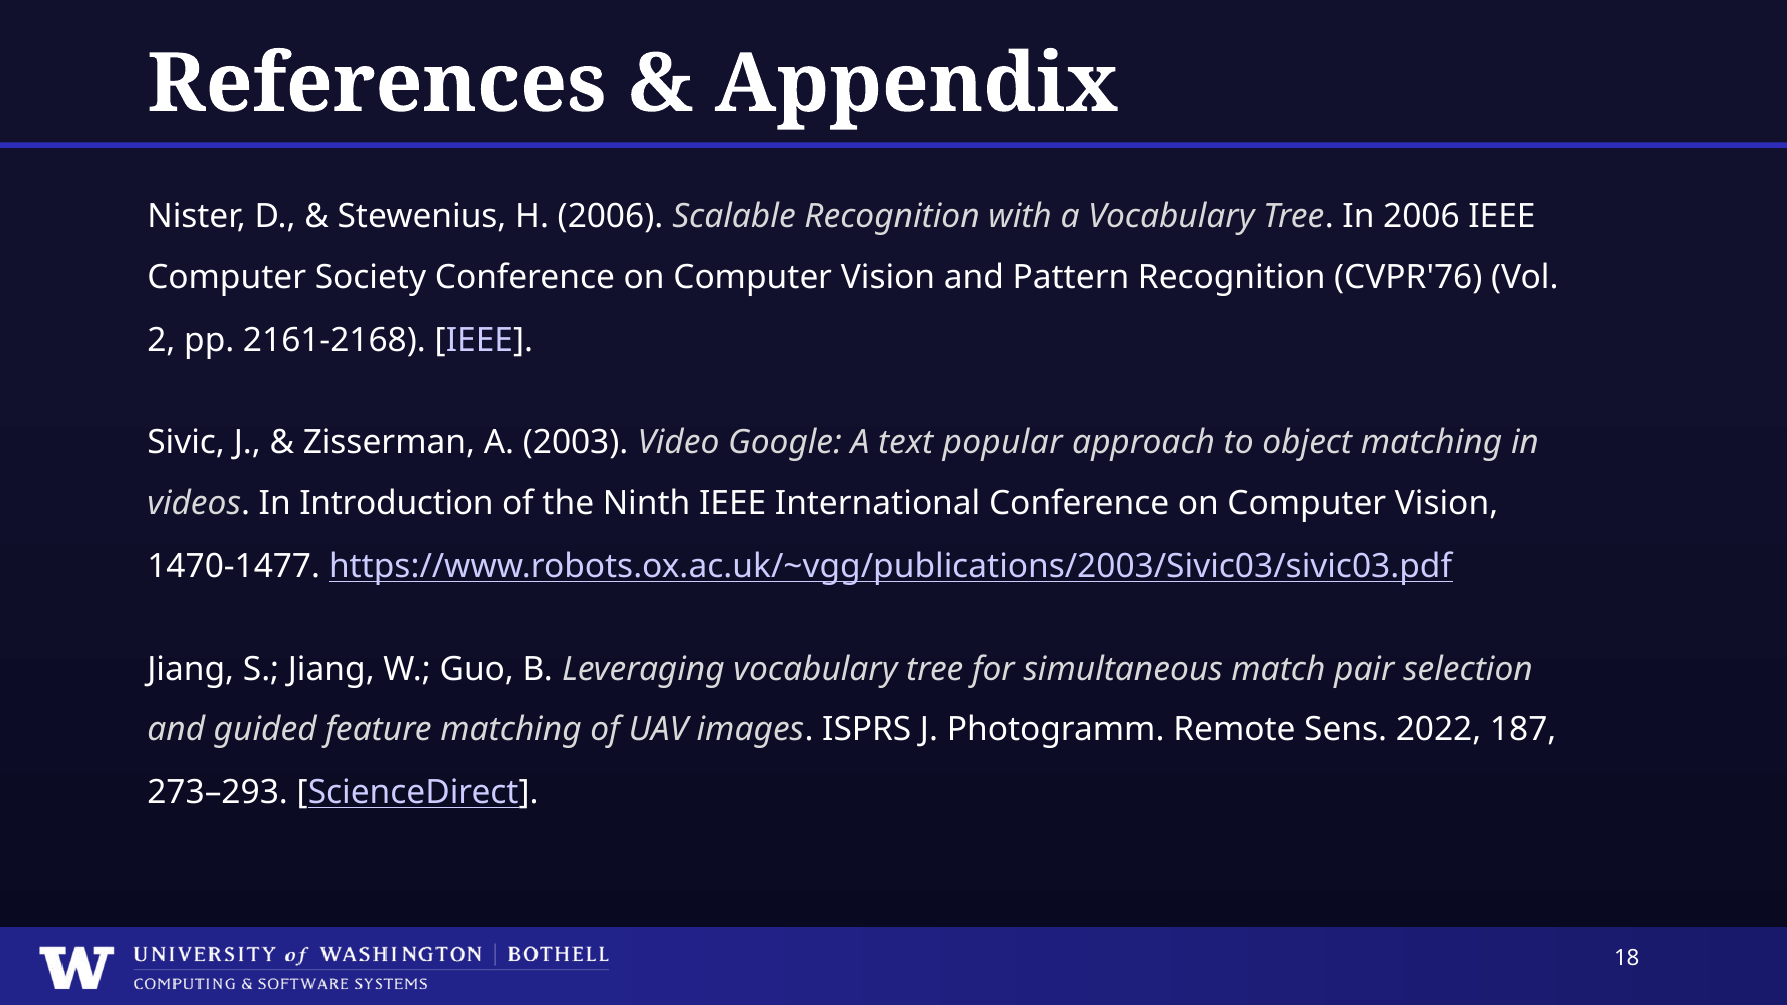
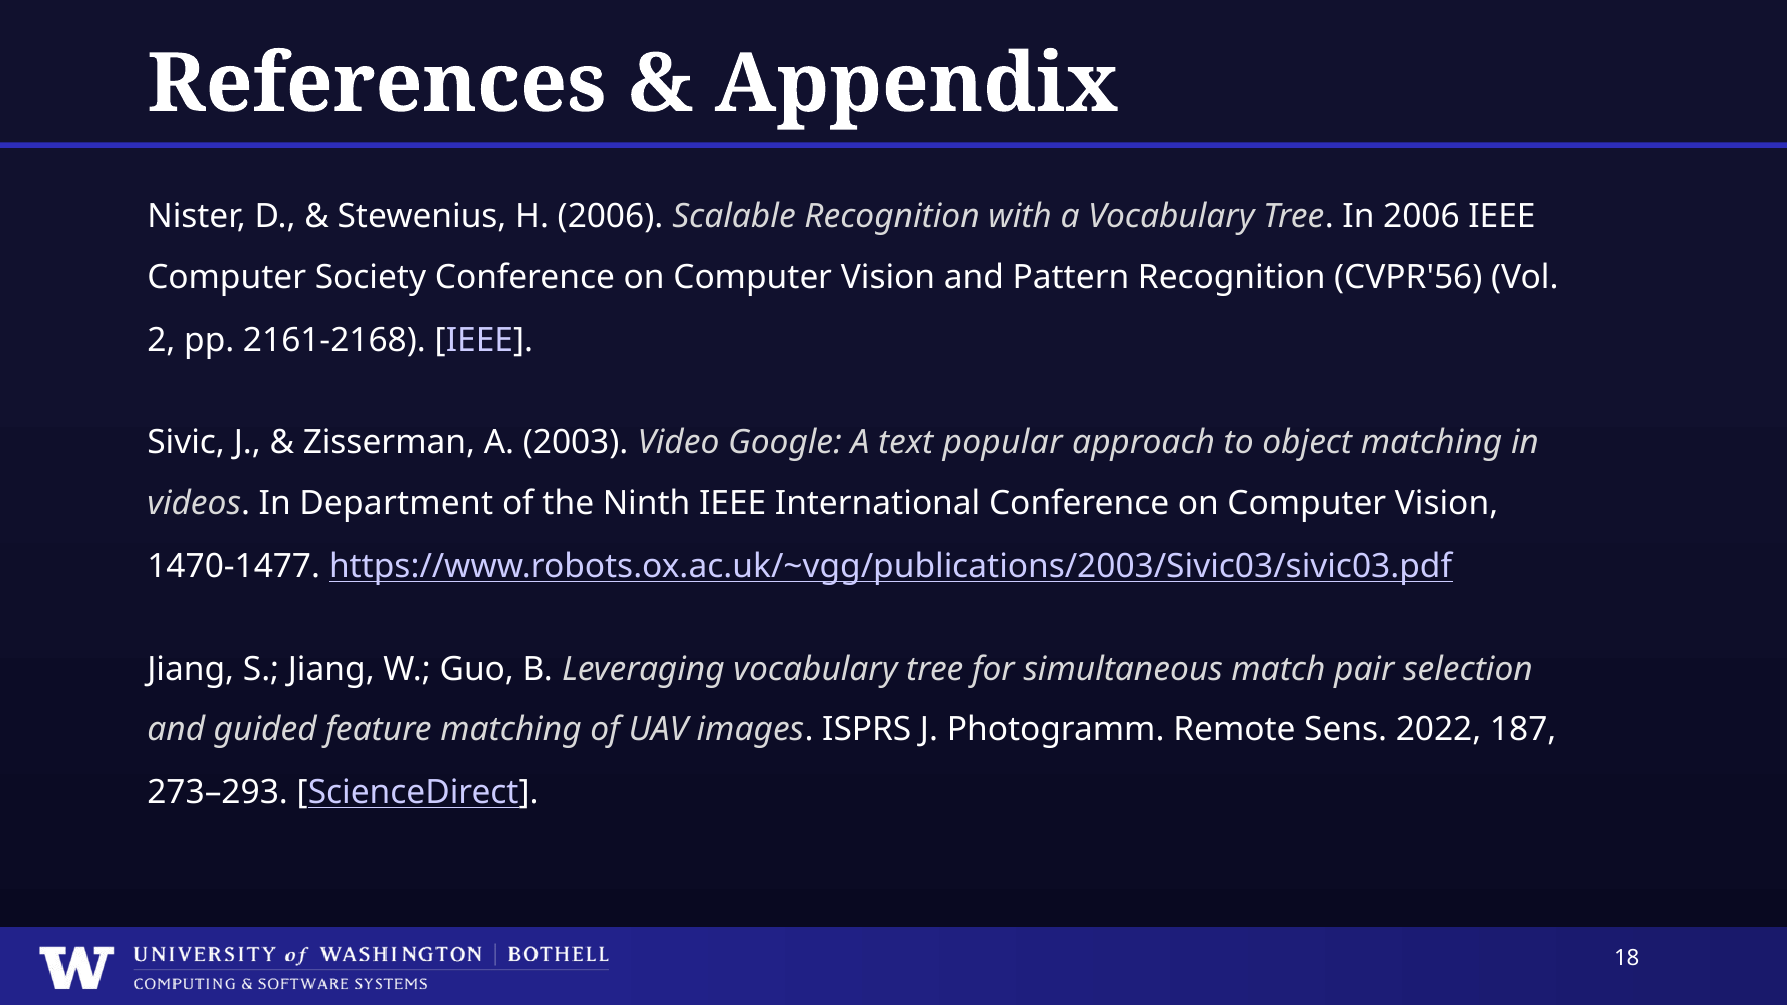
CVPR'76: CVPR'76 -> CVPR'56
Introduction: Introduction -> Department
